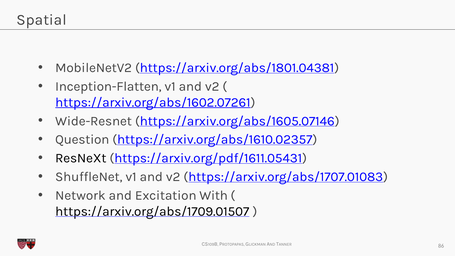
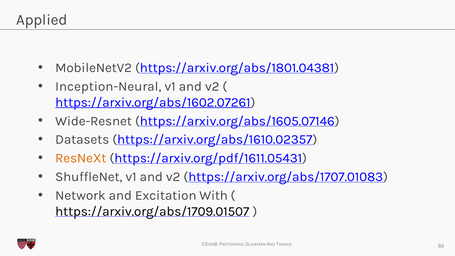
Spatial: Spatial -> Applied
Inception-Flatten: Inception-Flatten -> Inception-Neural
Question: Question -> Datasets
ResNeXt colour: black -> orange
